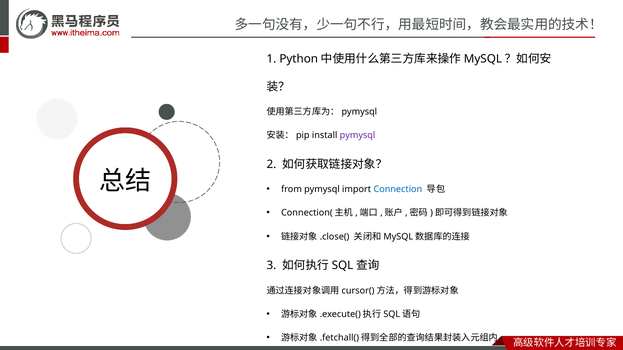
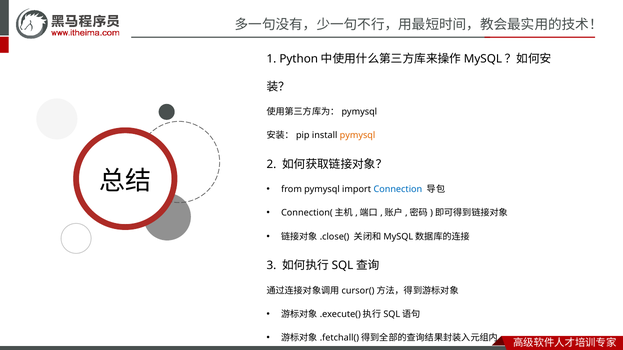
pymysql at (357, 136) colour: purple -> orange
